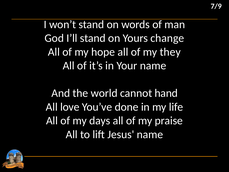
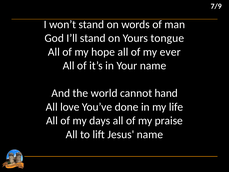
change: change -> tongue
they: they -> ever
